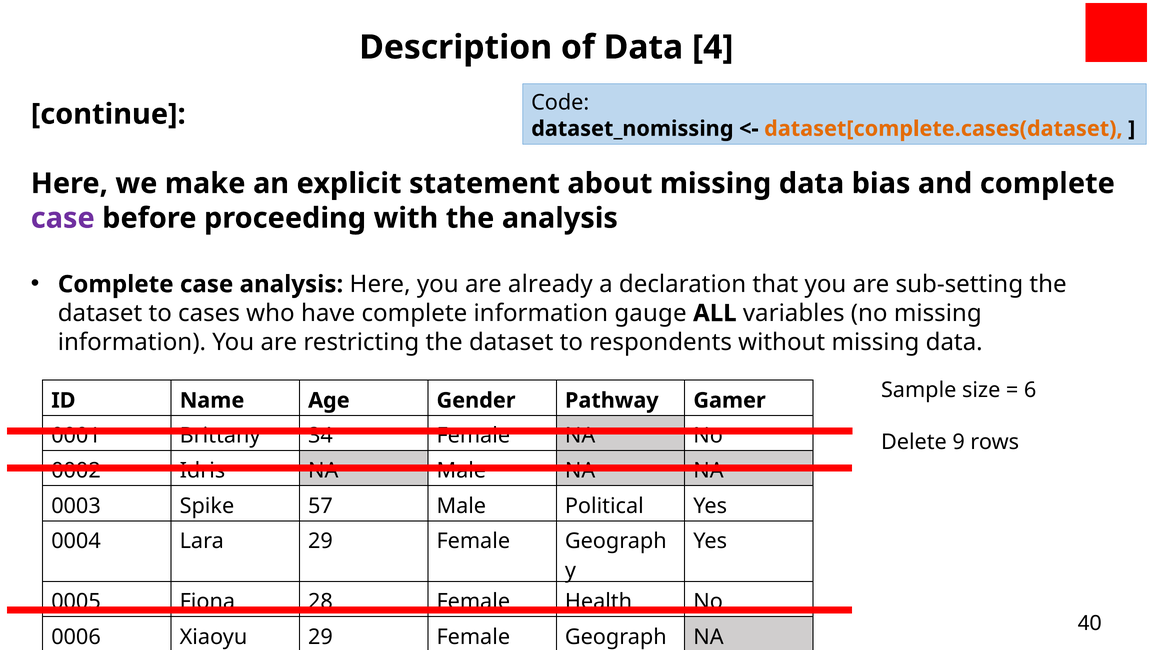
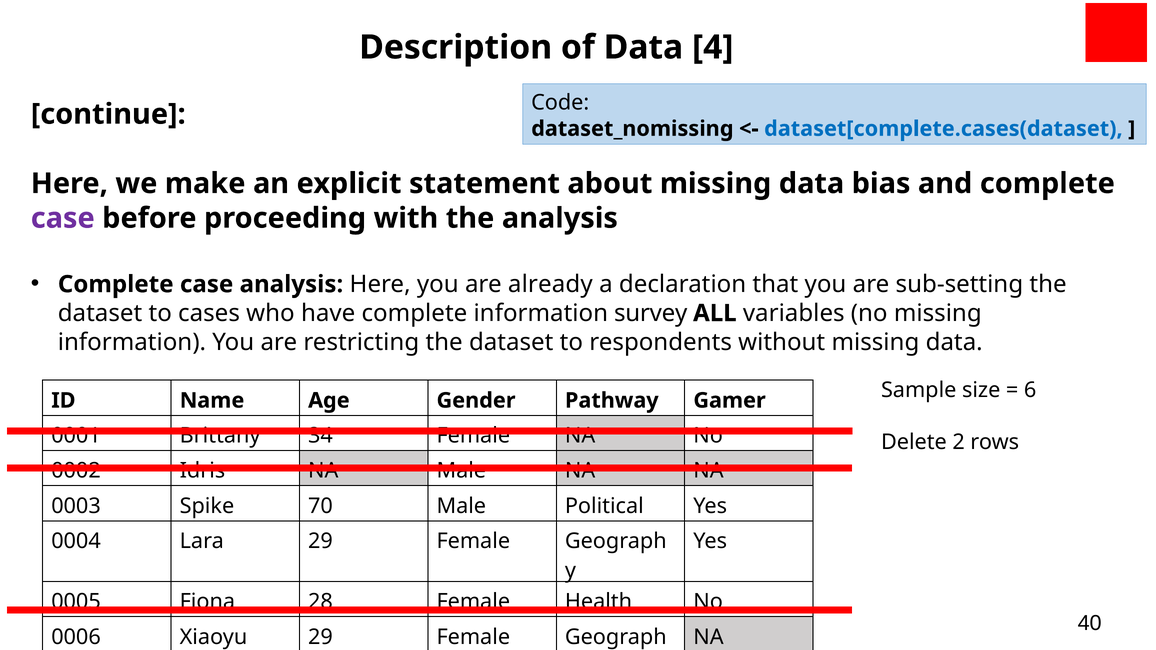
dataset[complete.cases(dataset colour: orange -> blue
gauge: gauge -> survey
9: 9 -> 2
57: 57 -> 70
